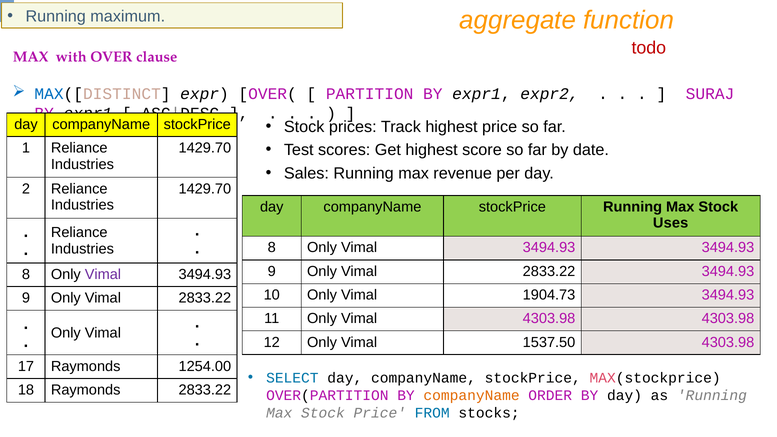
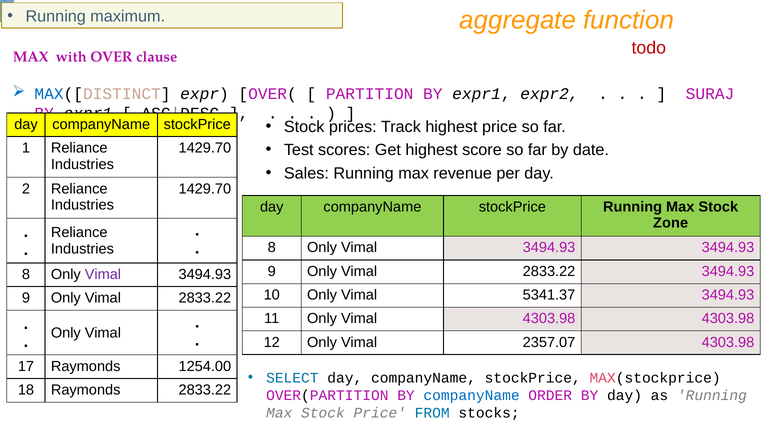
Uses: Uses -> Zone
1904.73: 1904.73 -> 5341.37
1537.50: 1537.50 -> 2357.07
companyName at (472, 395) colour: orange -> blue
